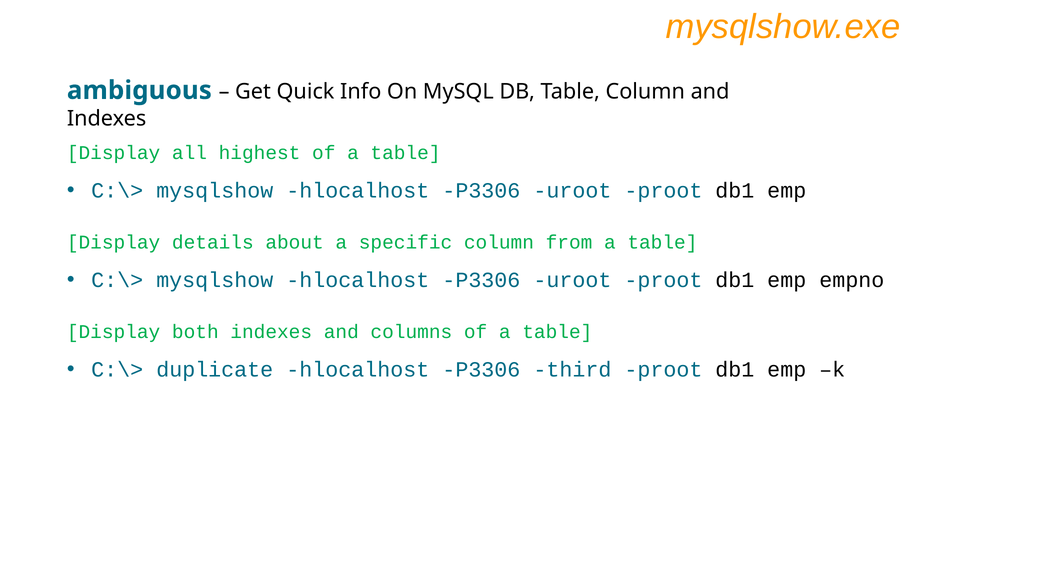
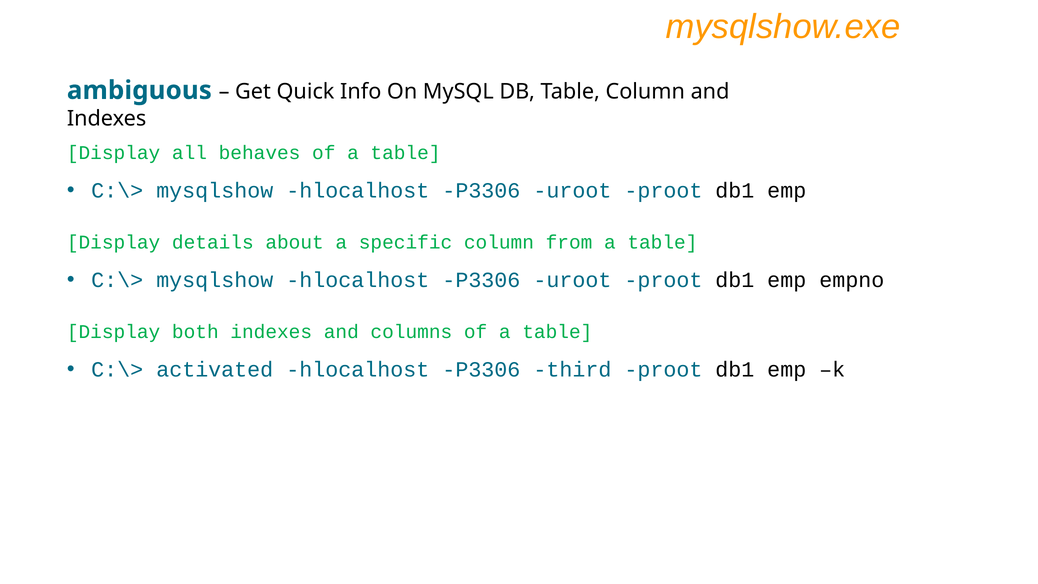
highest: highest -> behaves
duplicate: duplicate -> activated
